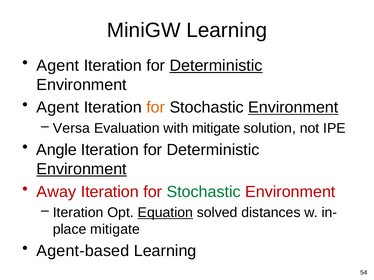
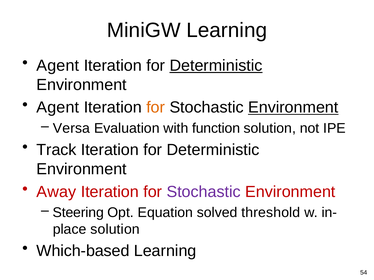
with mitigate: mitigate -> function
Angle: Angle -> Track
Environment at (82, 169) underline: present -> none
Stochastic at (204, 192) colour: green -> purple
Iteration at (78, 213): Iteration -> Steering
Equation underline: present -> none
distances: distances -> threshold
mitigate at (115, 230): mitigate -> solution
Agent-based: Agent-based -> Which-based
